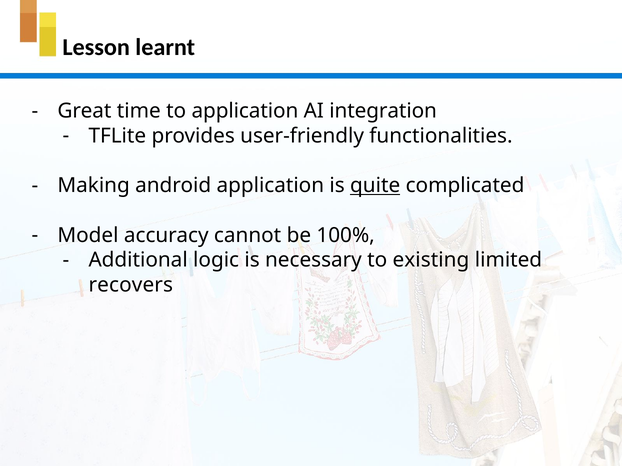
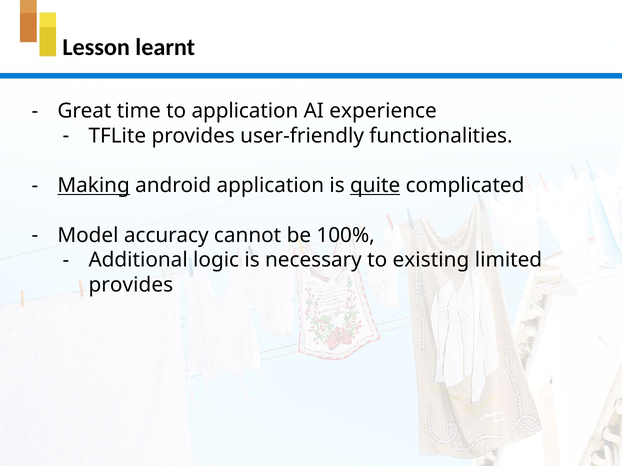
integration: integration -> experience
Making underline: none -> present
recovers at (131, 285): recovers -> provides
